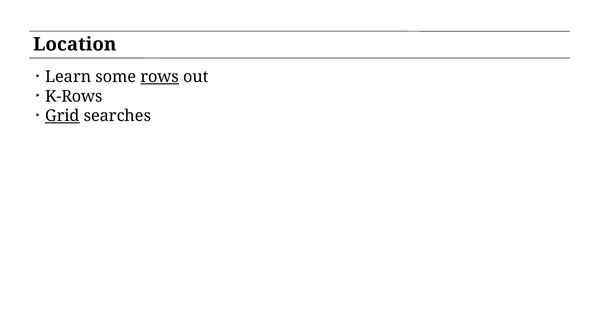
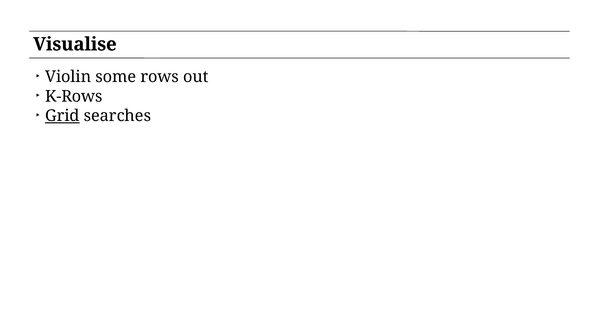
Location: Location -> Visualise
Learn: Learn -> Violin
rows underline: present -> none
